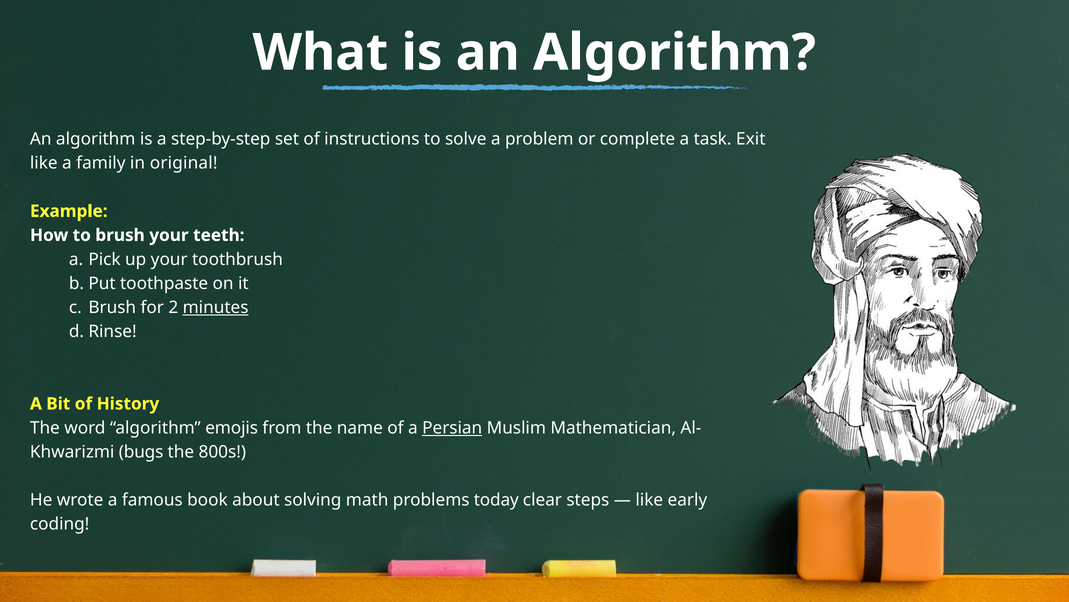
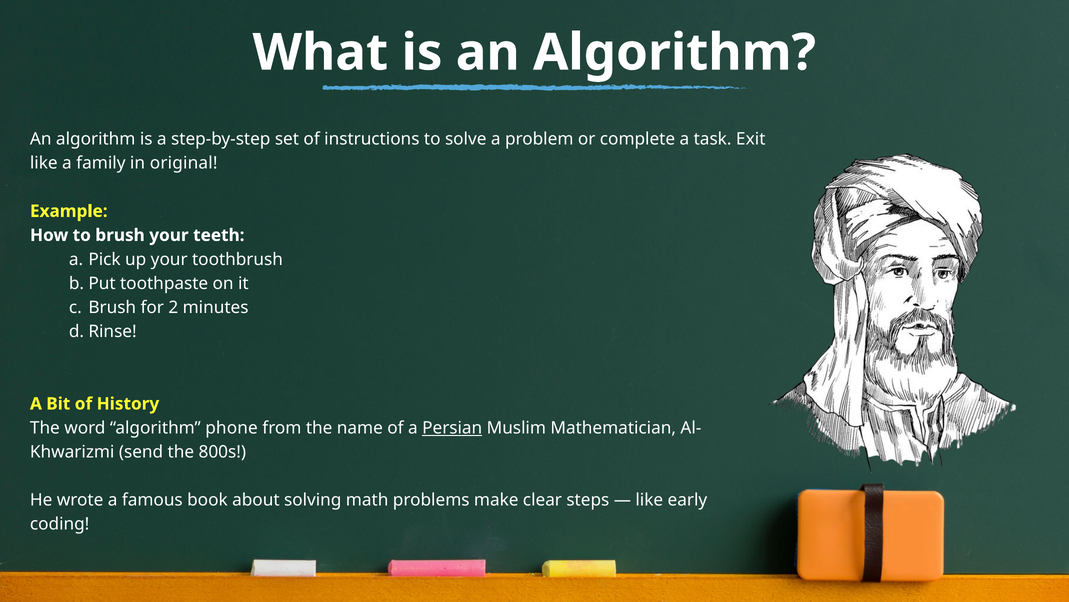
minutes underline: present -> none
emojis: emojis -> phone
bugs: bugs -> send
today: today -> make
